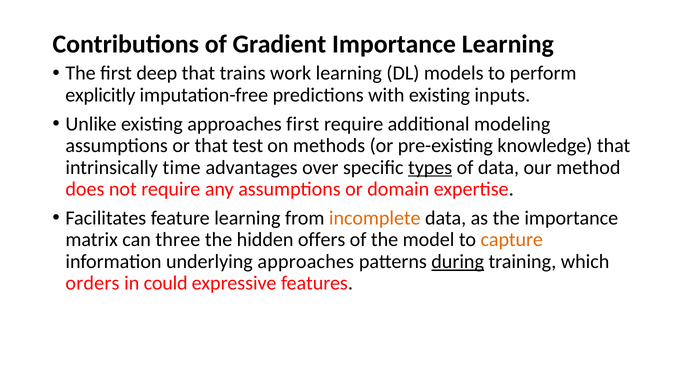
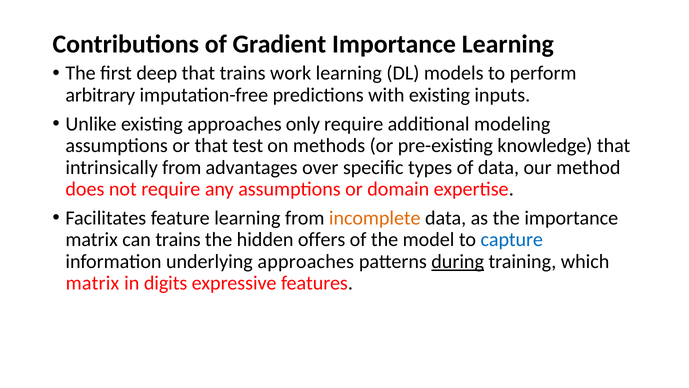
explicitly: explicitly -> arbitrary
approaches first: first -> only
intrinsically time: time -> from
types underline: present -> none
can three: three -> trains
capture colour: orange -> blue
orders at (92, 283): orders -> matrix
could: could -> digits
